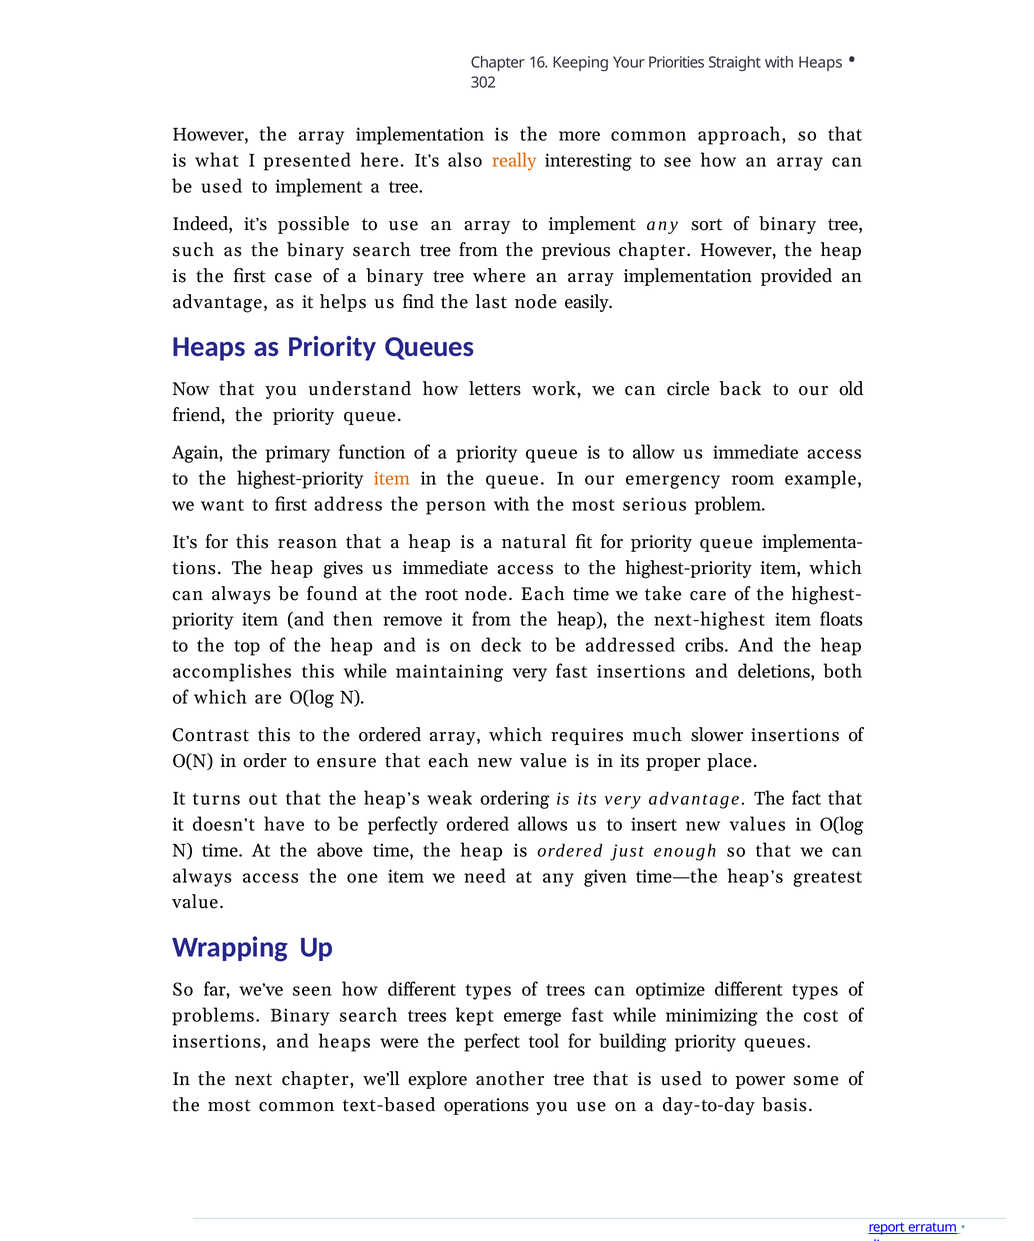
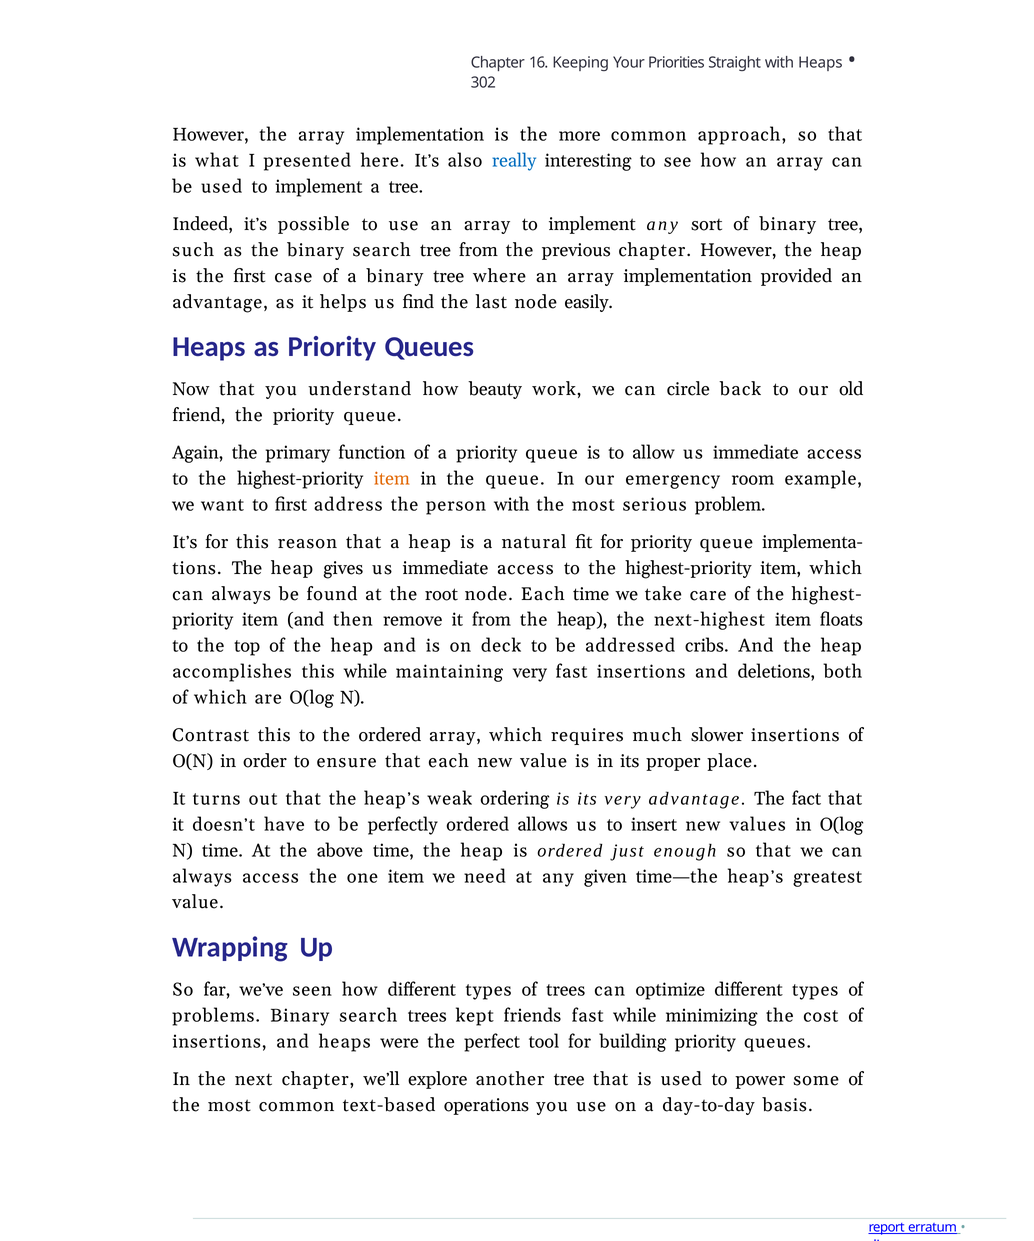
really colour: orange -> blue
letters: letters -> beauty
emerge: emerge -> friends
